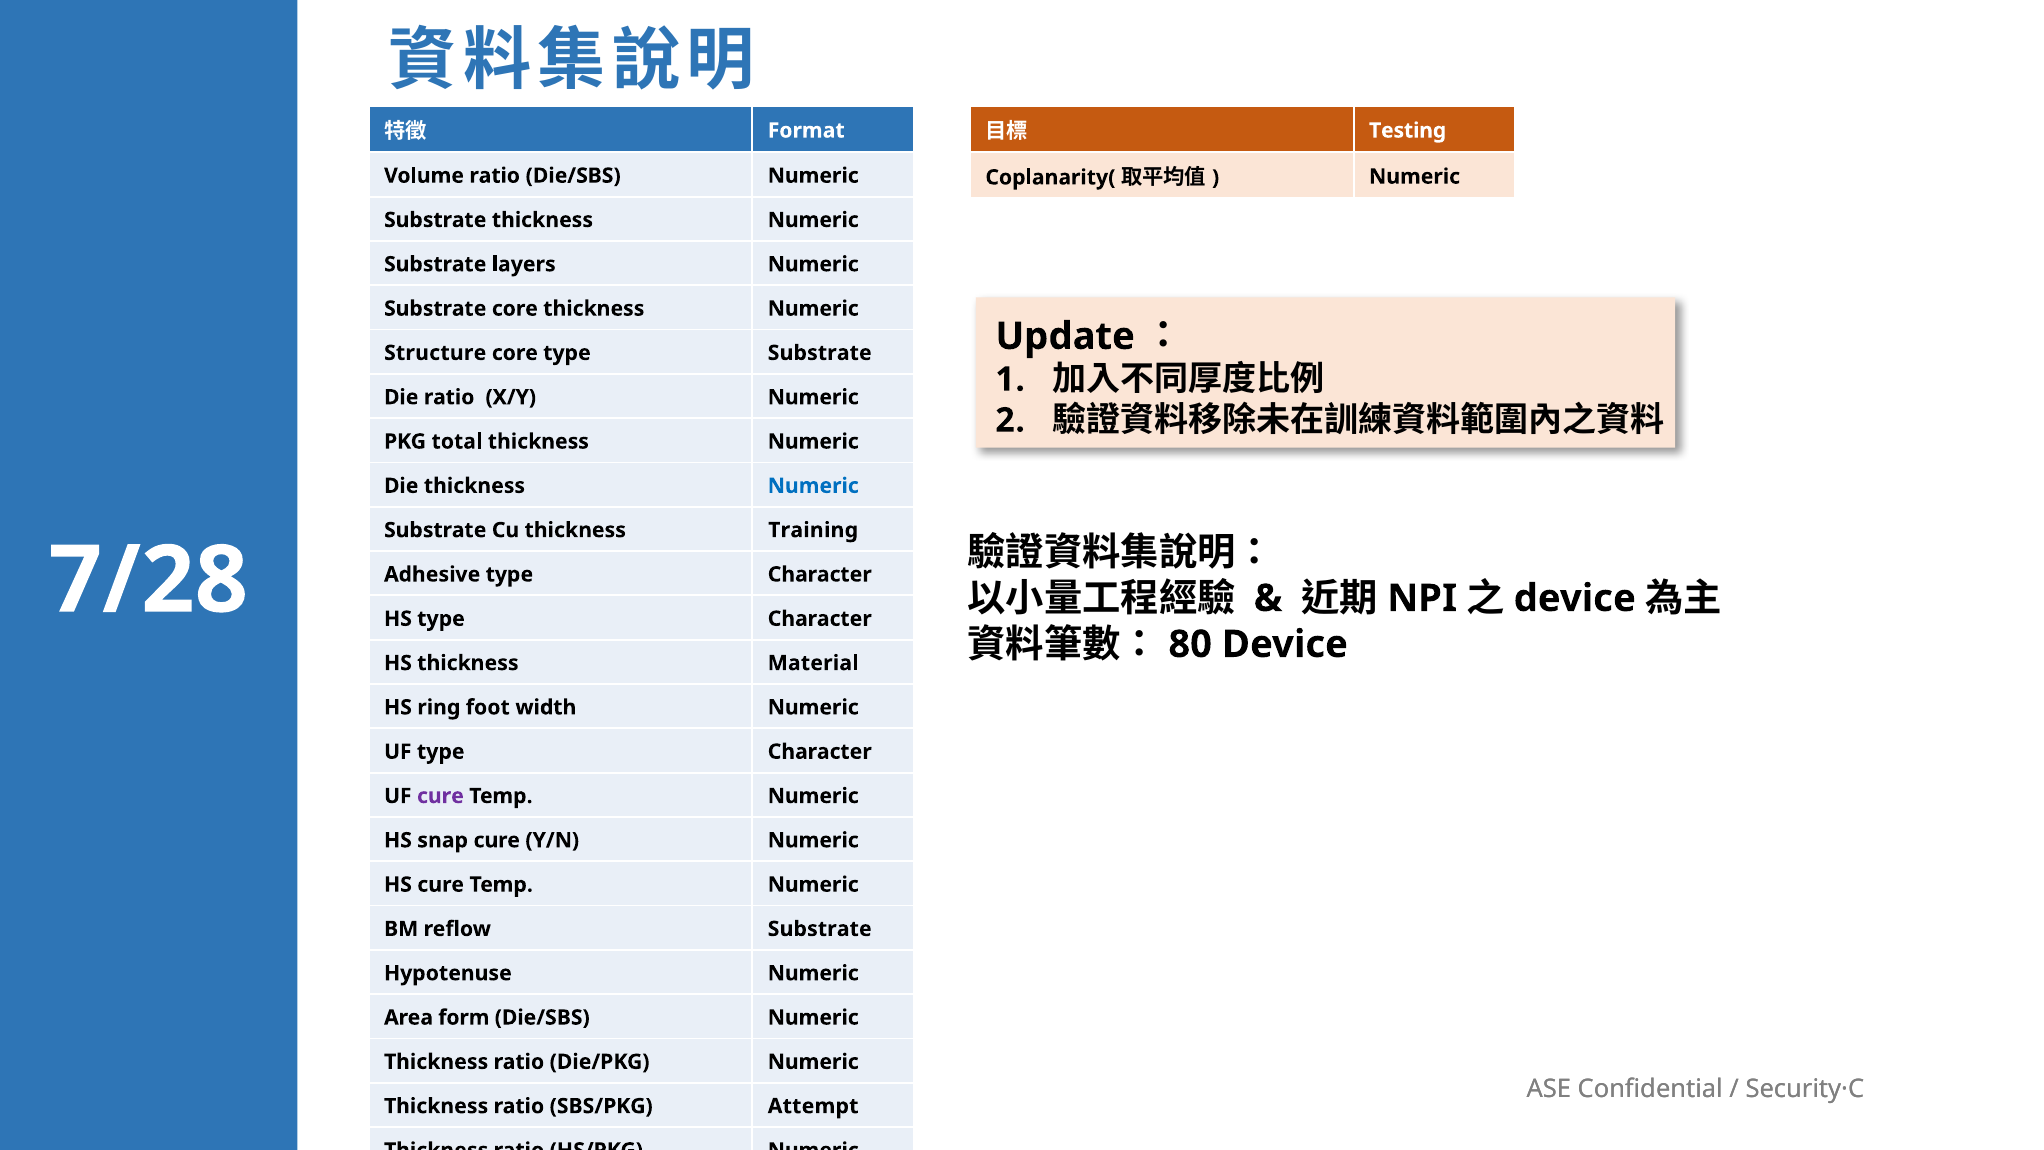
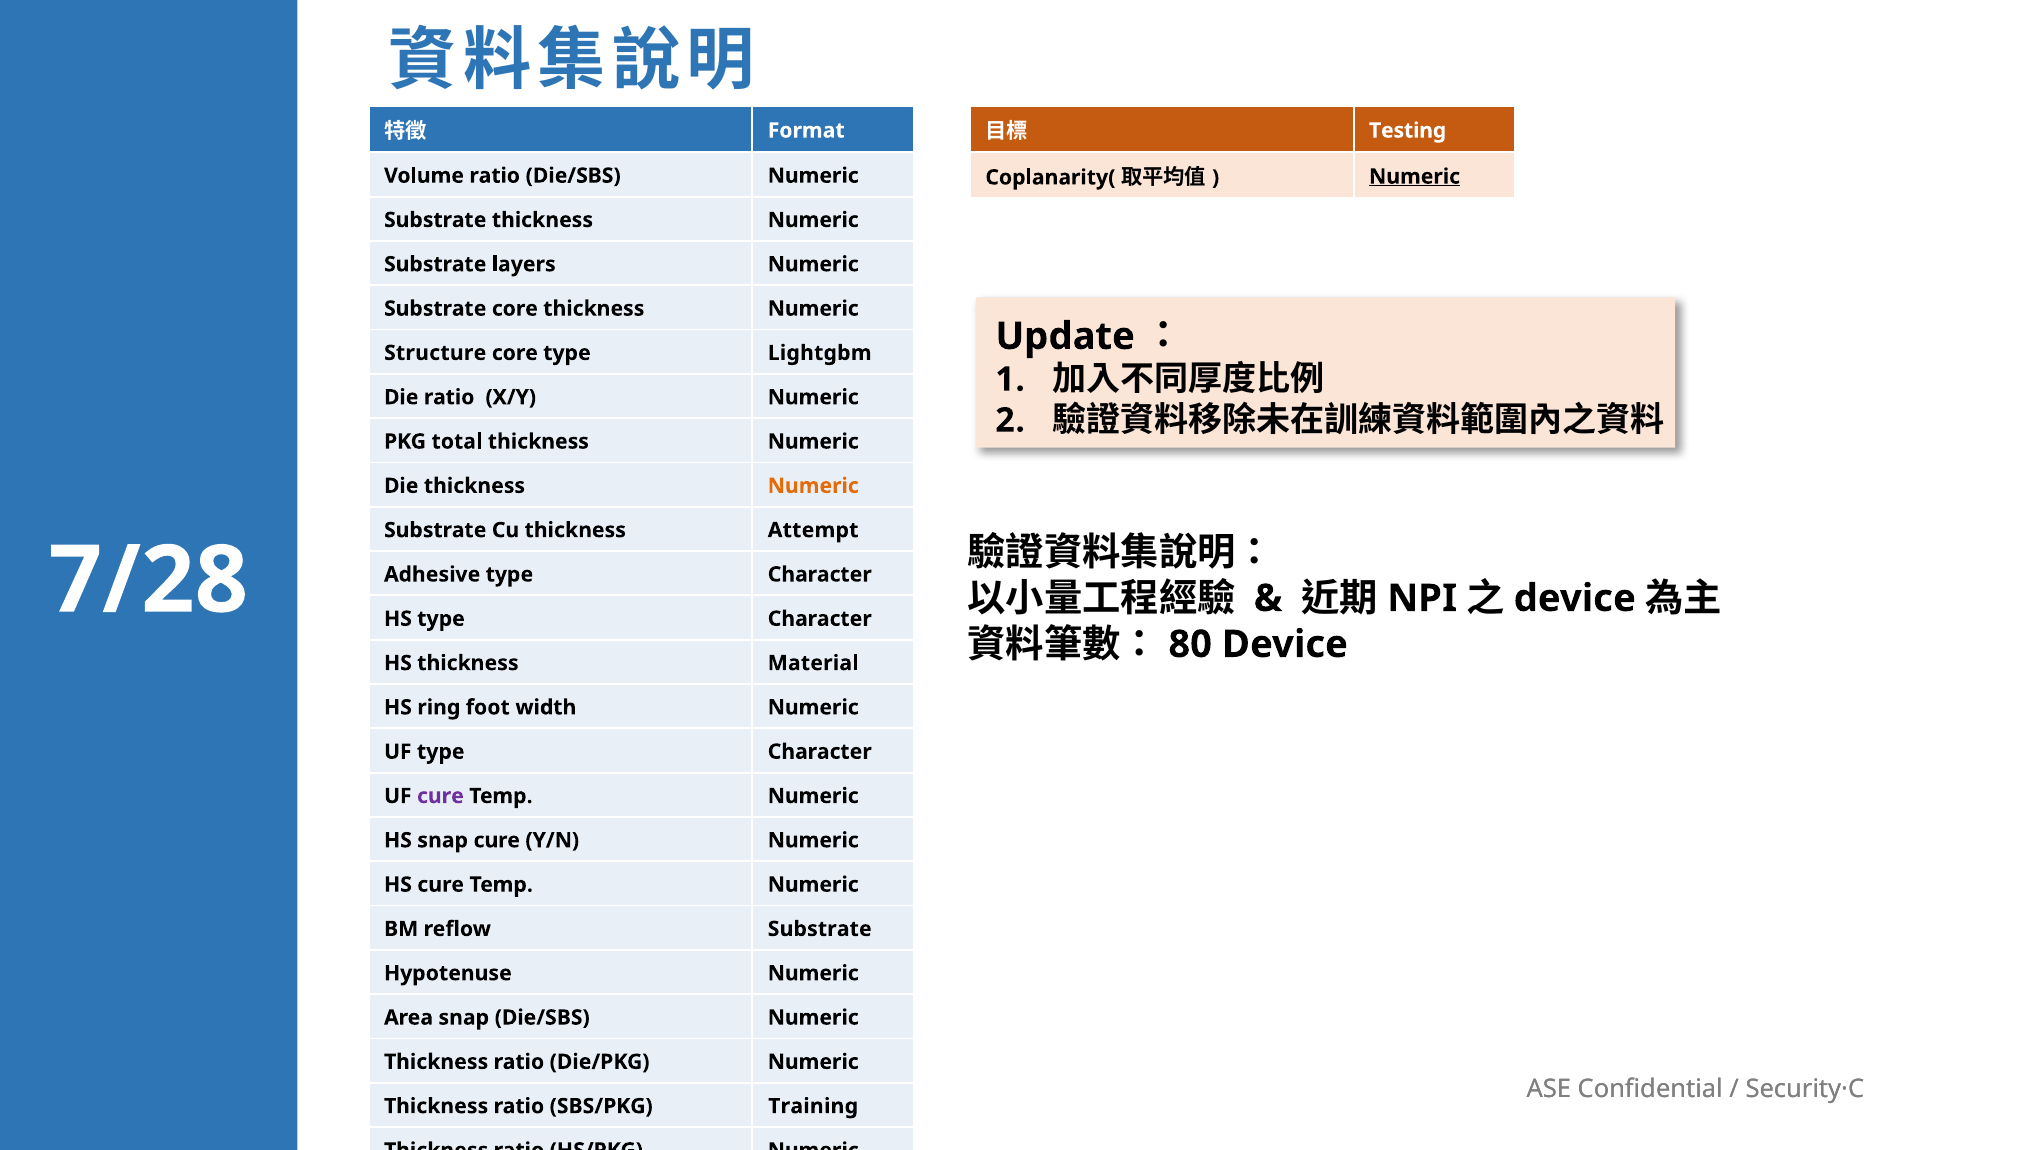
Numeric at (1415, 177) underline: none -> present
type Substrate: Substrate -> Lightgbm
Numeric at (813, 486) colour: blue -> orange
Training: Training -> Attempt
Area form: form -> snap
Attempt: Attempt -> Training
